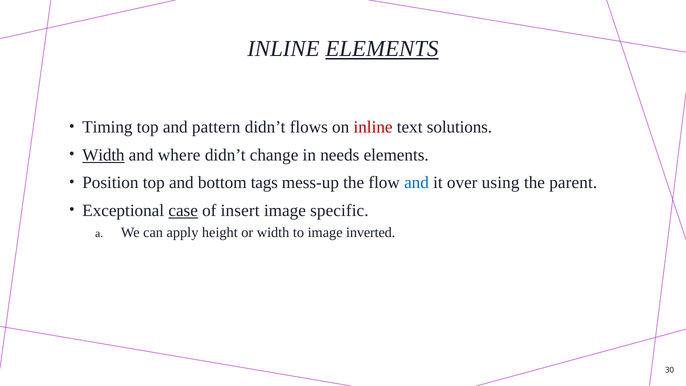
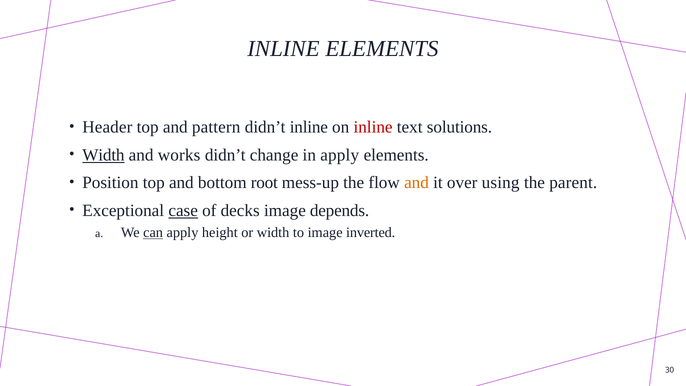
ELEMENTS at (382, 49) underline: present -> none
Timing: Timing -> Header
didn’t flows: flows -> inline
where: where -> works
in needs: needs -> apply
tags: tags -> root
and at (417, 183) colour: blue -> orange
insert: insert -> decks
specific: specific -> depends
can underline: none -> present
